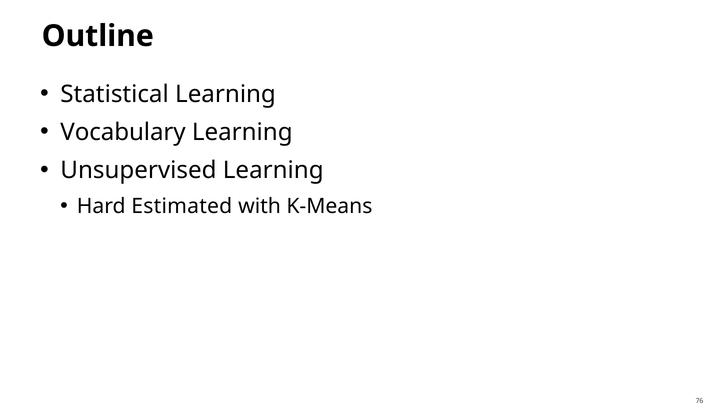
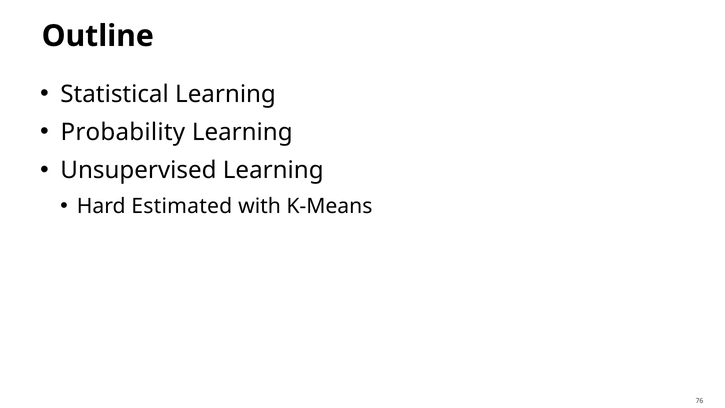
Vocabulary: Vocabulary -> Probability
